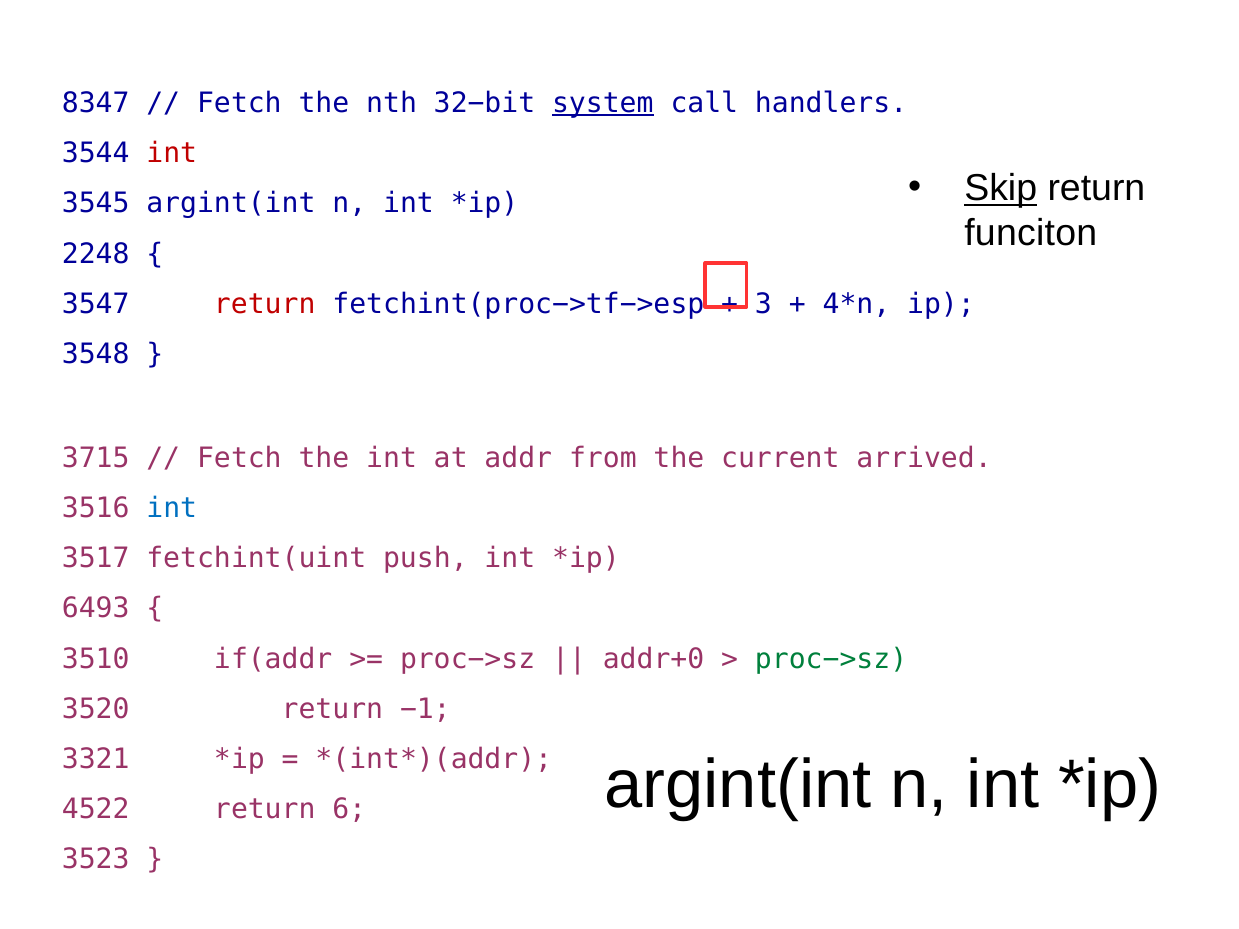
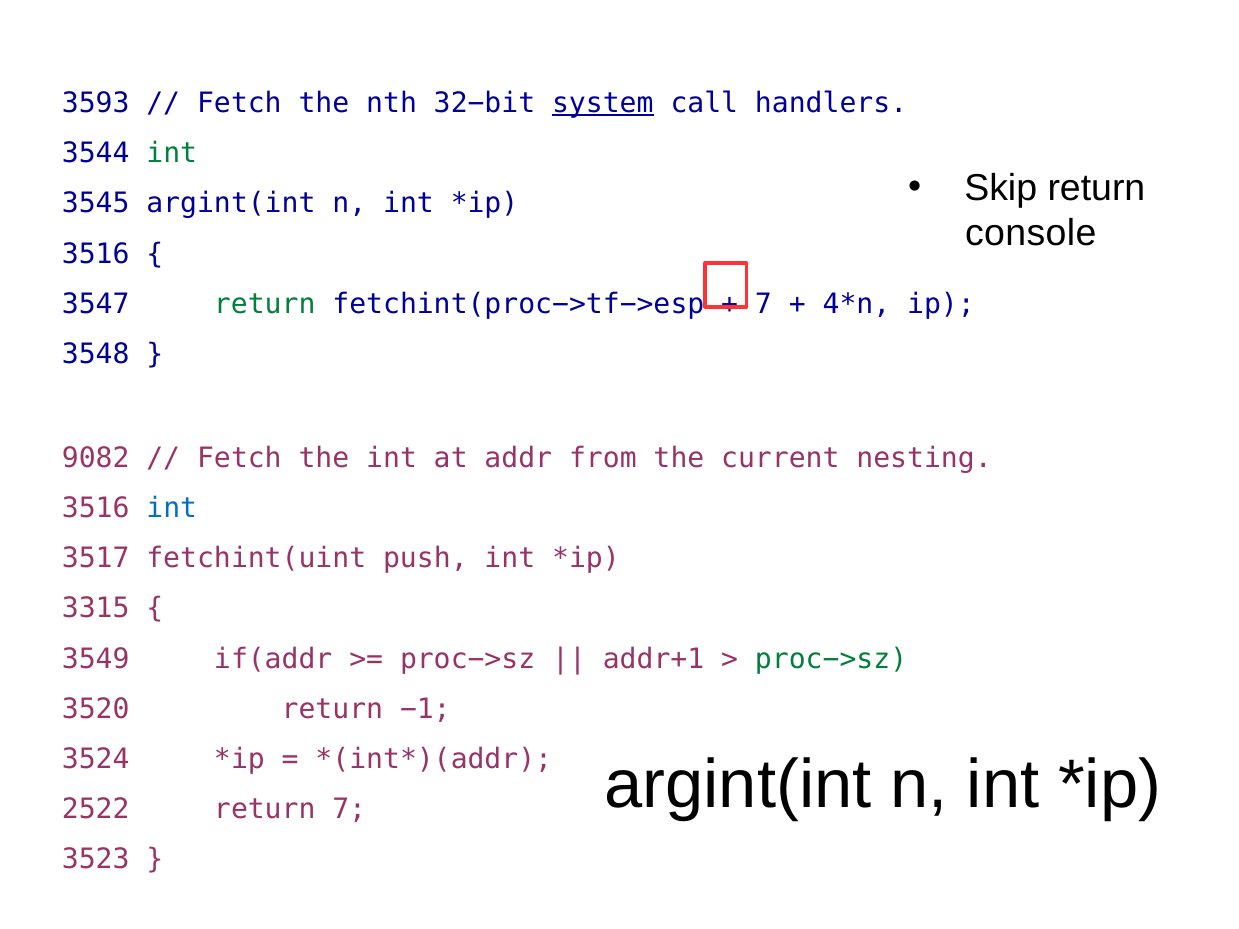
8347: 8347 -> 3593
int at (172, 153) colour: red -> green
Skip underline: present -> none
funciton: funciton -> console
2248 at (96, 254): 2248 -> 3516
return at (265, 304) colour: red -> green
3 at (763, 304): 3 -> 7
3715: 3715 -> 9082
arrived: arrived -> nesting
6493: 6493 -> 3315
3510: 3510 -> 3549
addr+0: addr+0 -> addr+1
3321: 3321 -> 3524
4522: 4522 -> 2522
return 6: 6 -> 7
